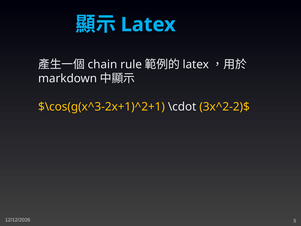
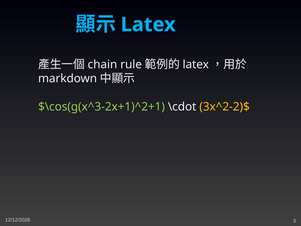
$\cos(g(x^3-2x+1)^2+1 colour: yellow -> light green
